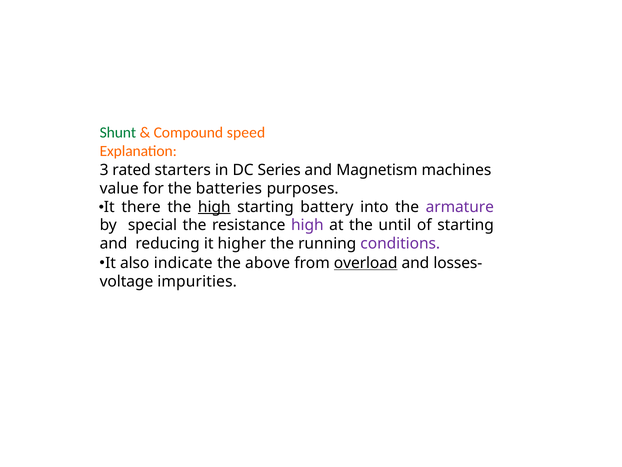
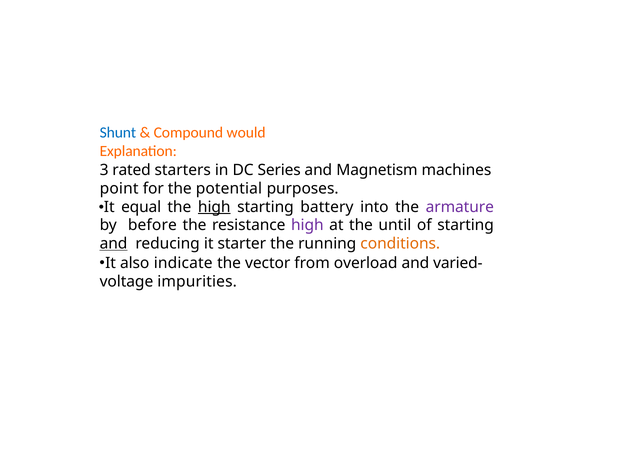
Shunt colour: green -> blue
speed: speed -> would
value: value -> point
batteries: batteries -> potential
there: there -> equal
special: special -> before
and at (114, 243) underline: none -> present
higher: higher -> starter
conditions colour: purple -> orange
above: above -> vector
overload underline: present -> none
losses-: losses- -> varied-
